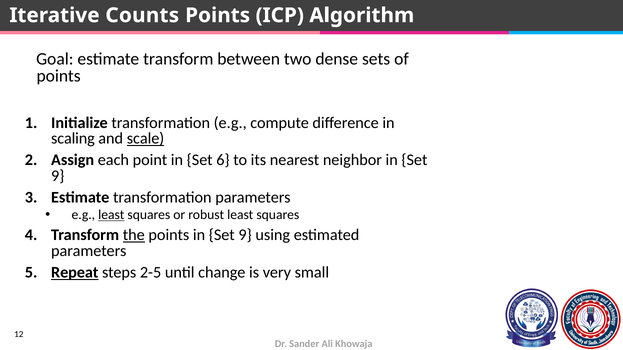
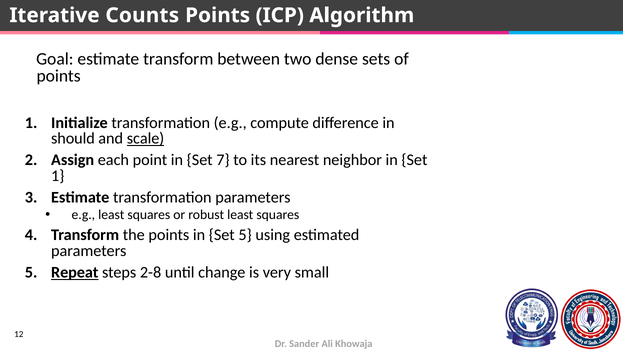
scaling: scaling -> should
6: 6 -> 7
9 at (58, 176): 9 -> 1
least at (111, 215) underline: present -> none
the underline: present -> none
points in Set 9: 9 -> 5
2-5: 2-5 -> 2-8
